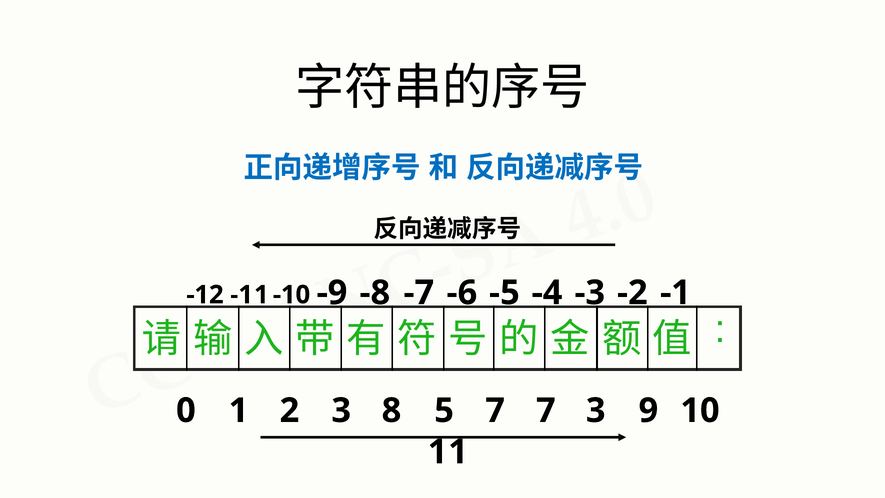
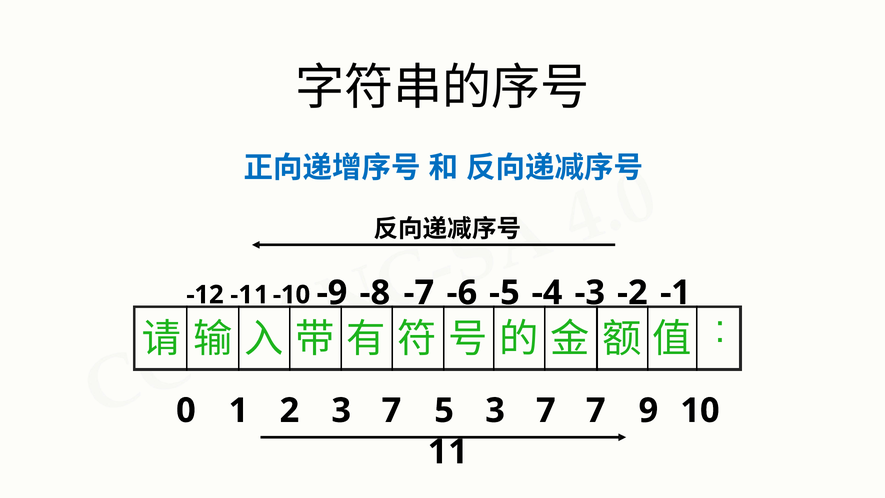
2 3 8: 8 -> 7
5 7: 7 -> 3
7 3: 3 -> 7
